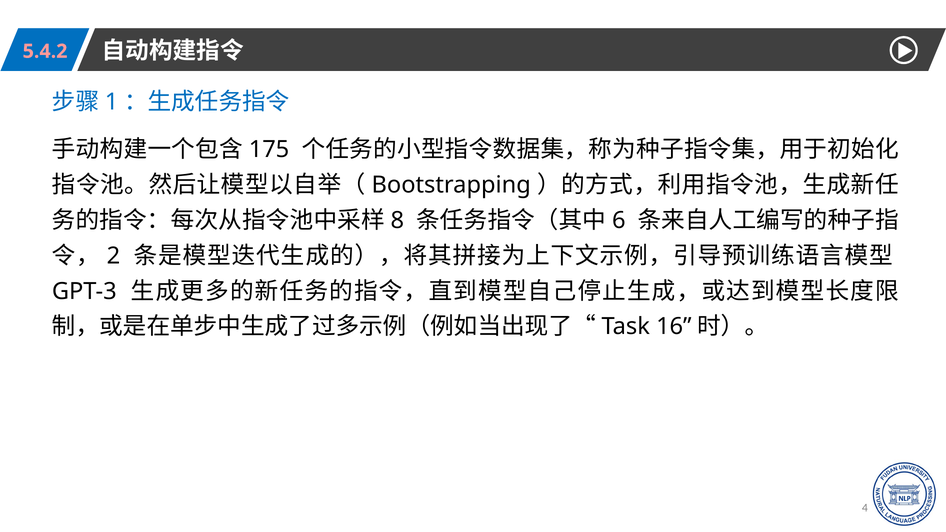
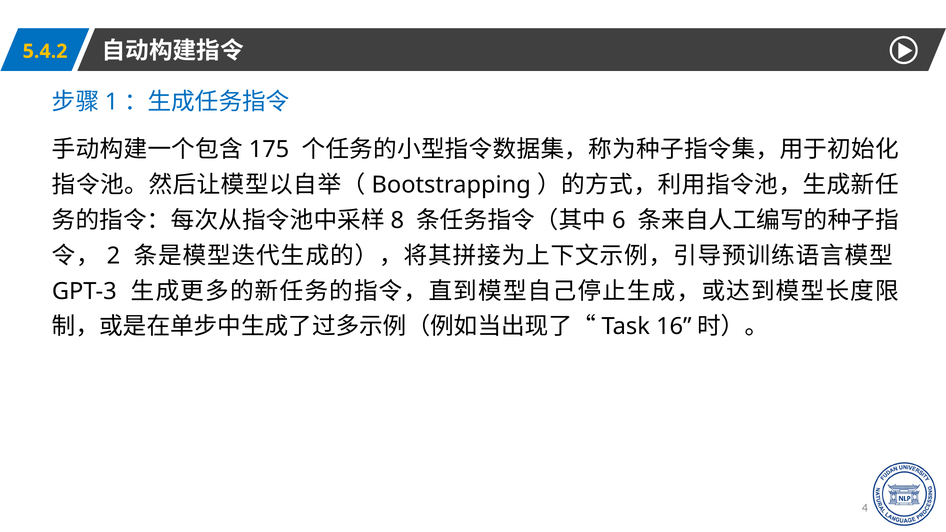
5.4.2 colour: pink -> yellow
